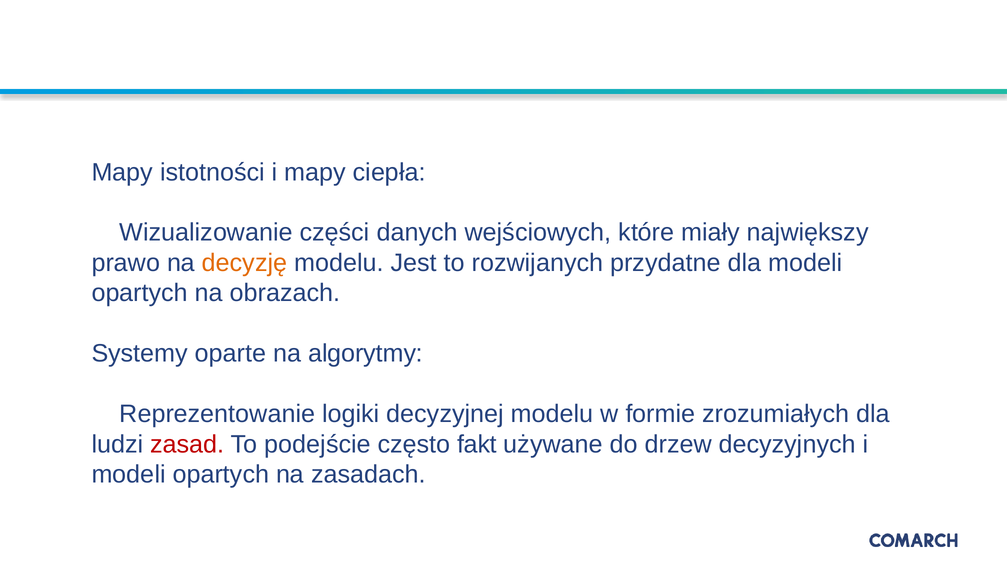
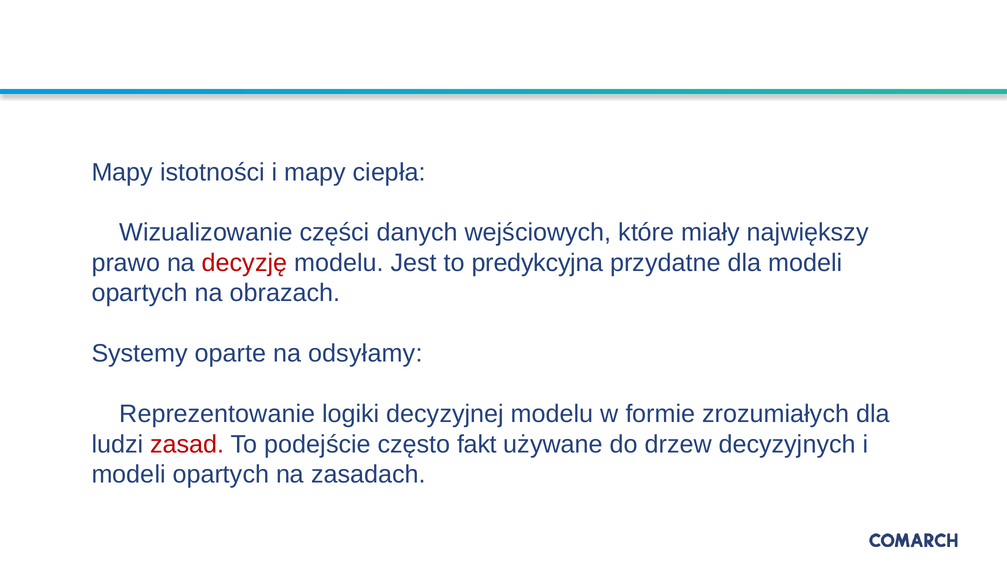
decyzję colour: orange -> red
rozwijanych: rozwijanych -> predykcyjna
algorytmy: algorytmy -> odsyłamy
